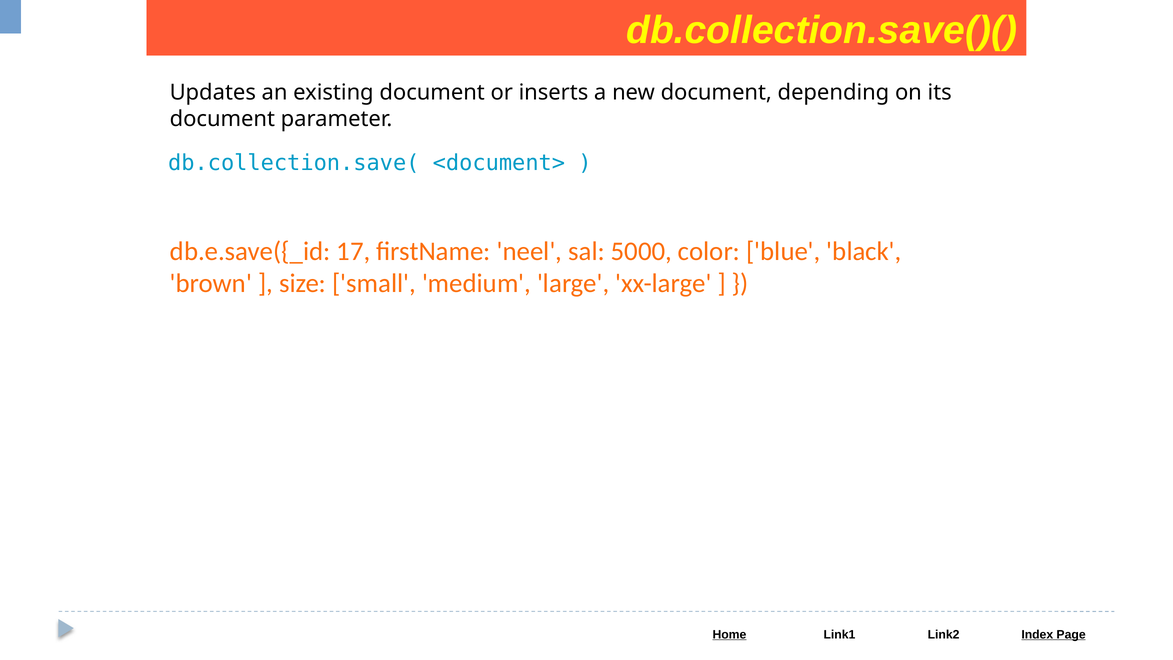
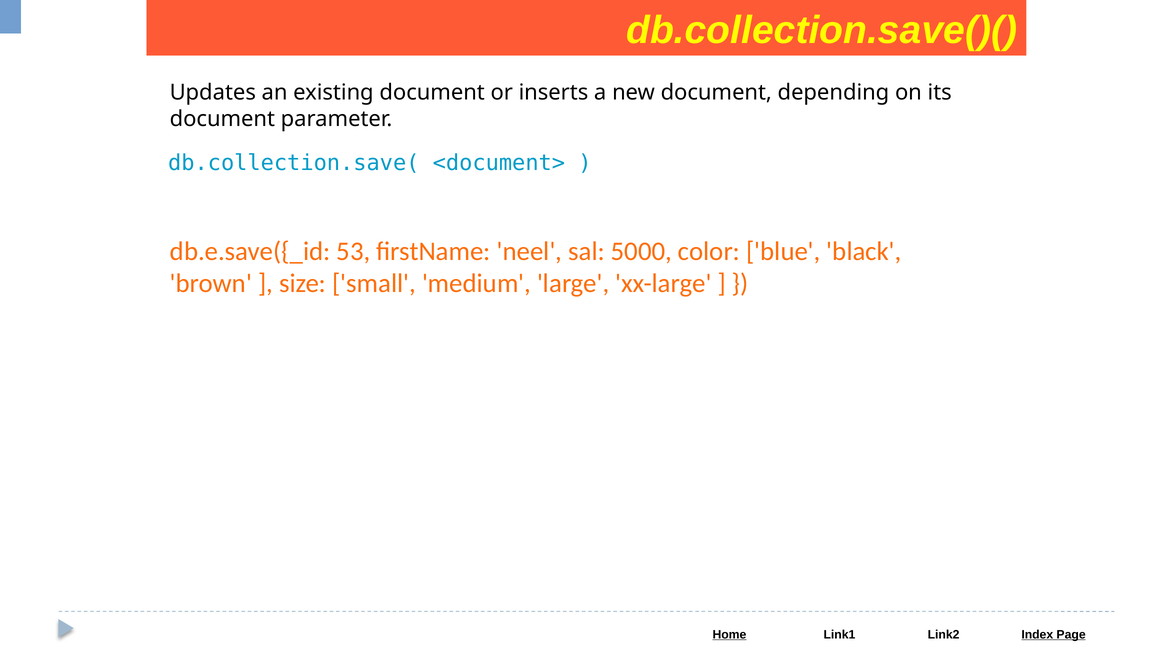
17: 17 -> 53
